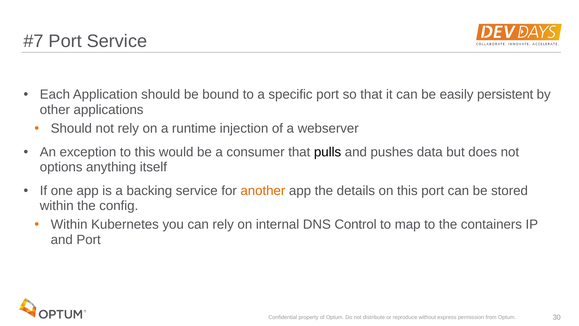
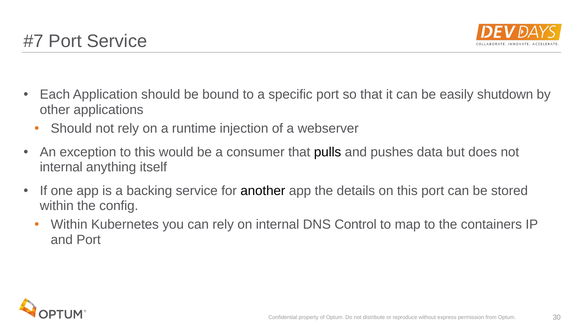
persistent: persistent -> shutdown
options at (61, 167): options -> internal
another colour: orange -> black
